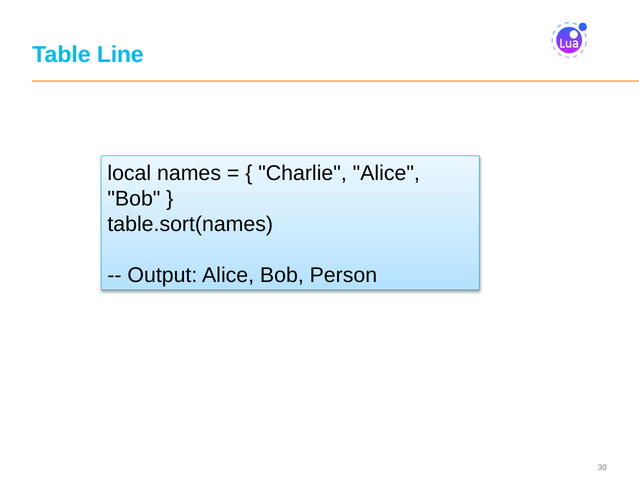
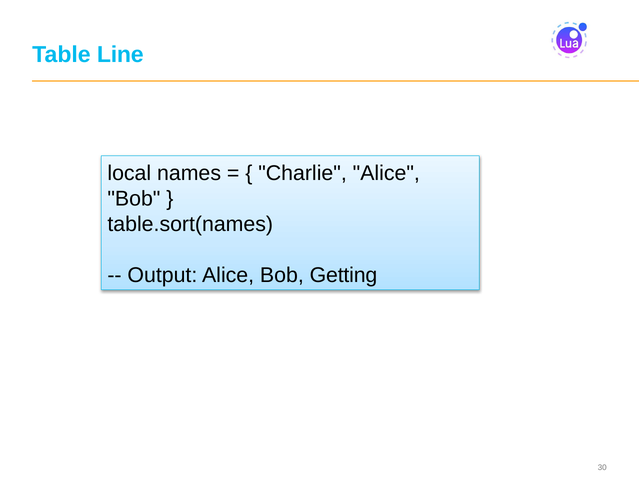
Person: Person -> Getting
